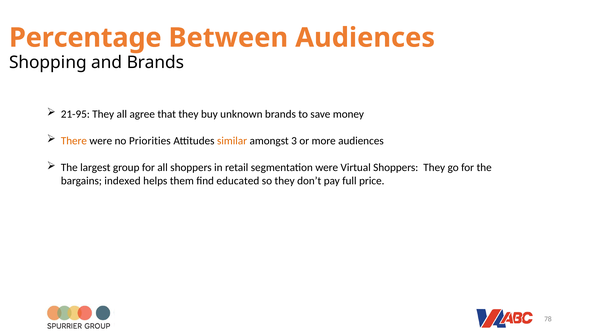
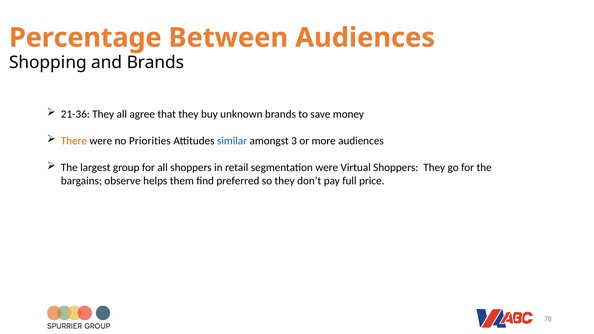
21-95: 21-95 -> 21-36
similar colour: orange -> blue
indexed: indexed -> observe
educated: educated -> preferred
